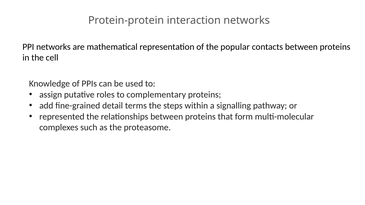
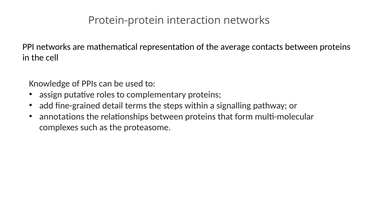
popular: popular -> average
represented: represented -> annotations
